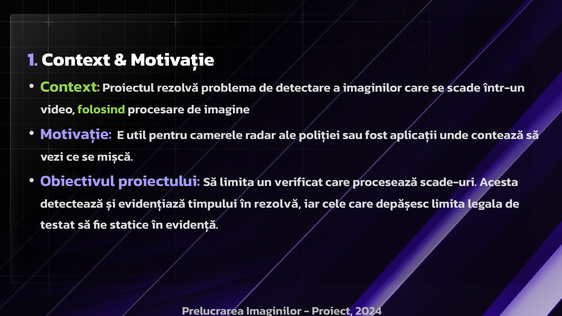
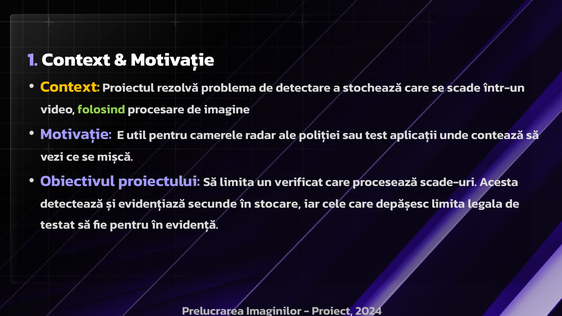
Context at (70, 87) colour: light green -> yellow
a imaginilor: imaginilor -> stochează
fost: fost -> test
timpului: timpului -> secunde
în rezolvă: rezolvă -> stocare
fie statice: statice -> pentru
